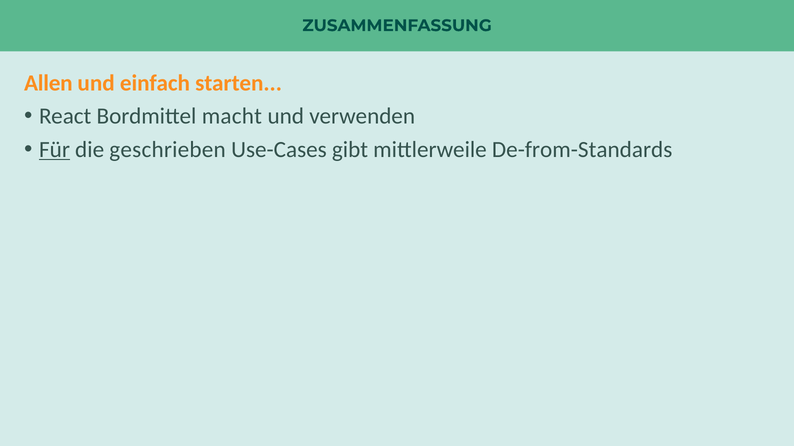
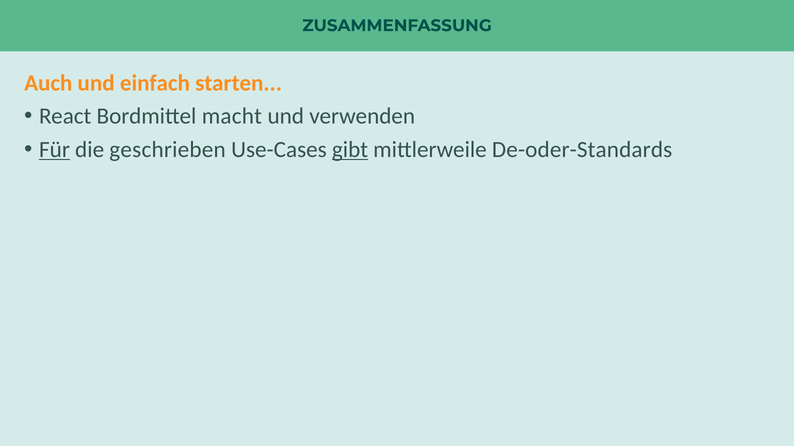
Allen: Allen -> Auch
gibt underline: none -> present
De-from-Standards: De-from-Standards -> De-oder-Standards
